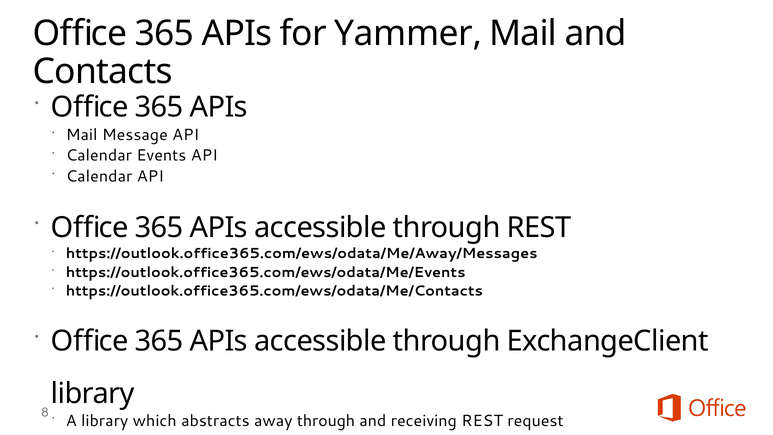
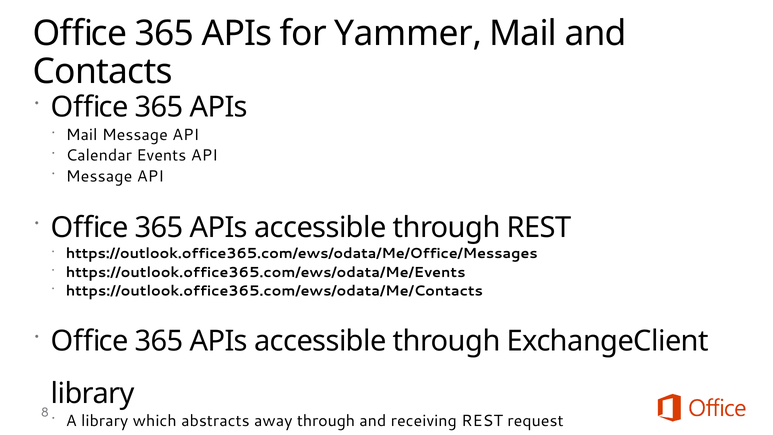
Calendar at (99, 176): Calendar -> Message
https://outlook.office365.com/ews/odata/Me/Away/Messages: https://outlook.office365.com/ews/odata/Me/Away/Messages -> https://outlook.office365.com/ews/odata/Me/Office/Messages
